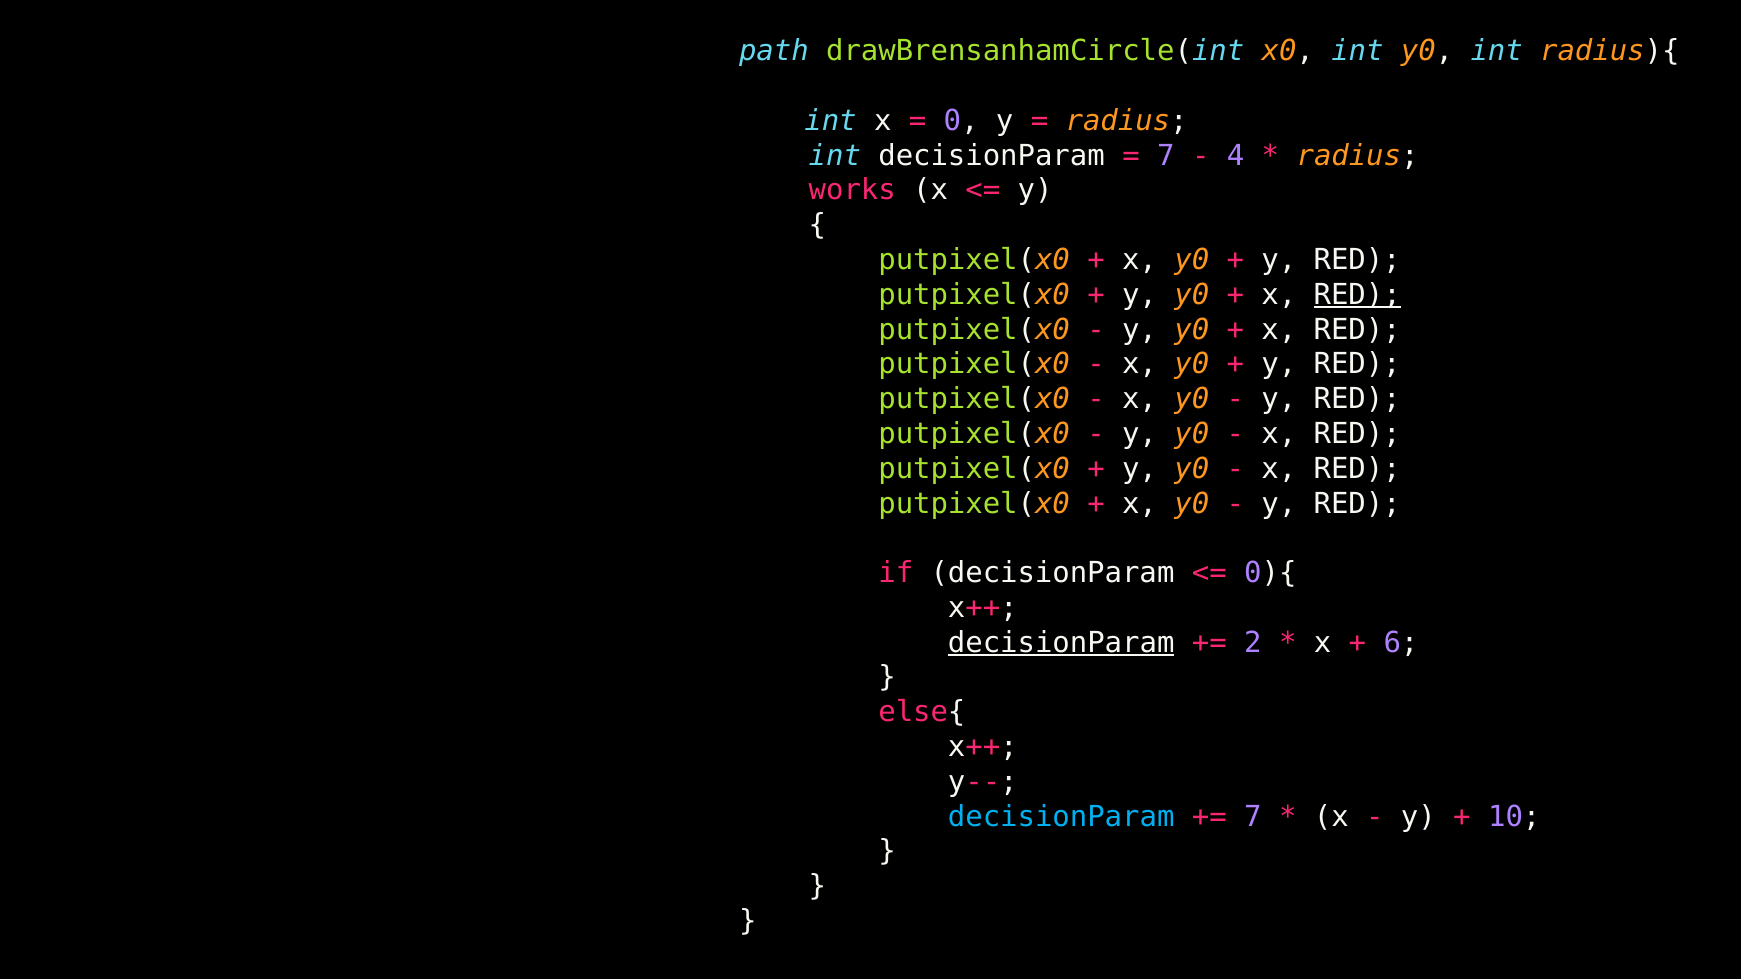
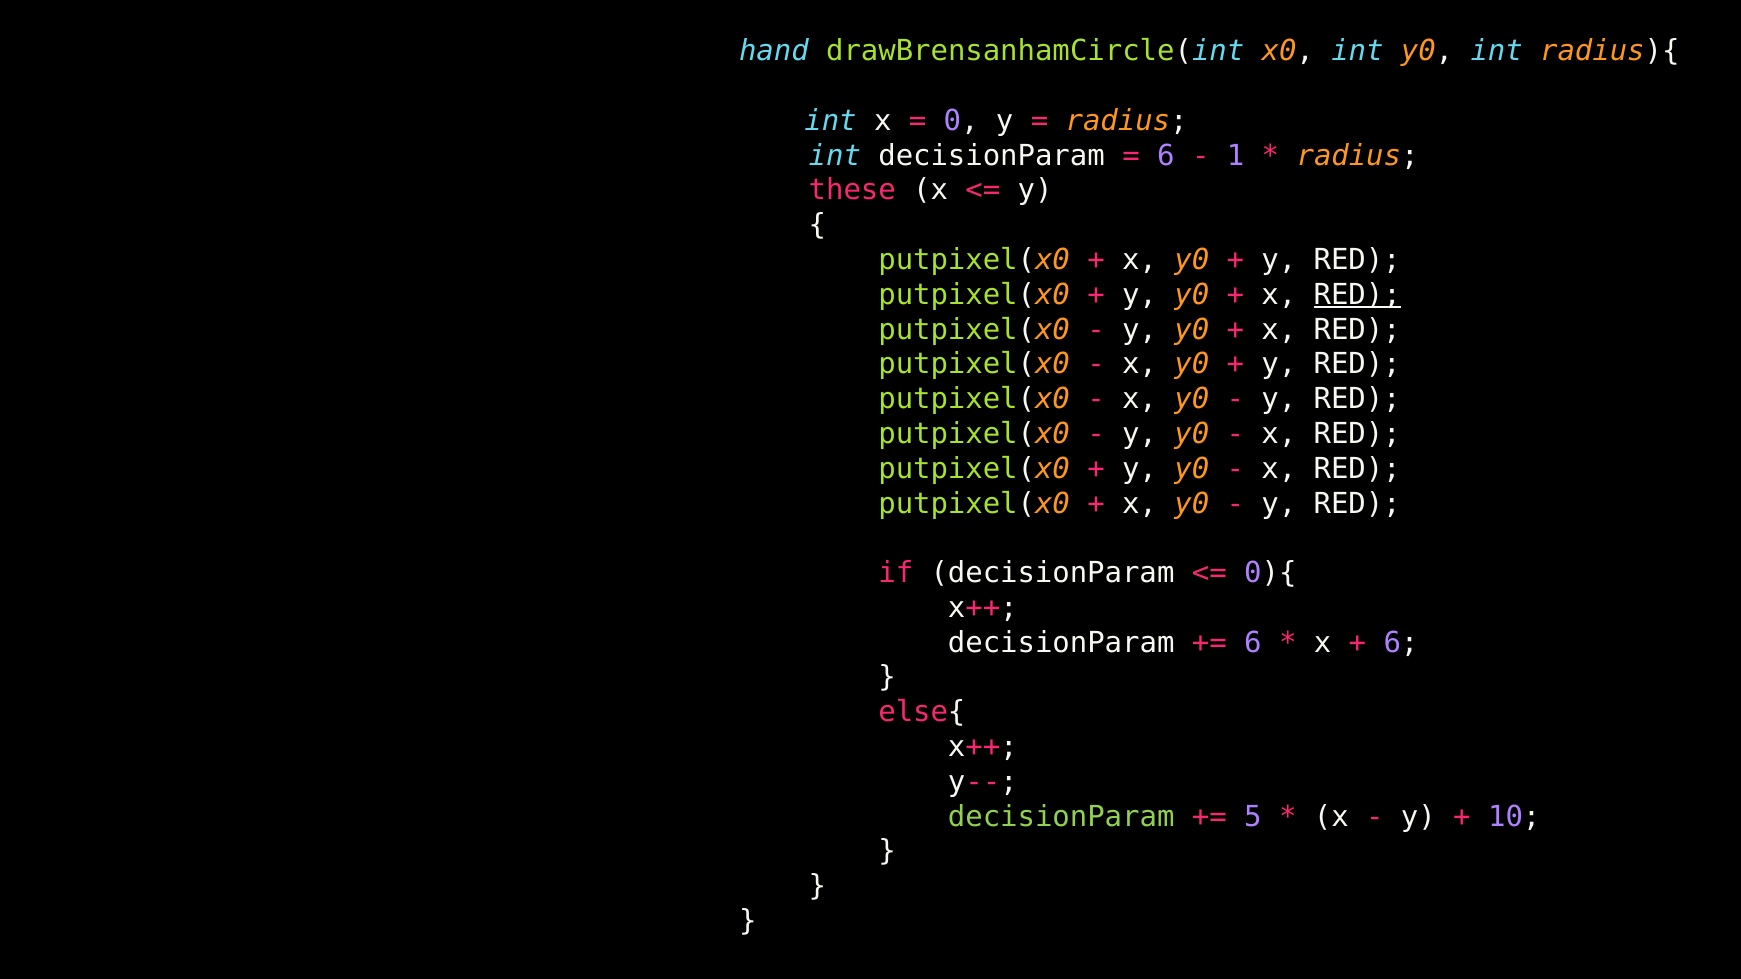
path: path -> hand
7 at (1166, 156): 7 -> 6
4: 4 -> 1
works: works -> these
decisionParam at (1061, 643) underline: present -> none
2 at (1253, 643): 2 -> 6
decisionParam at (1061, 817) colour: light blue -> light green
7 at (1253, 817): 7 -> 5
